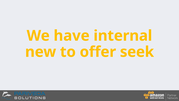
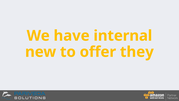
seek: seek -> they
